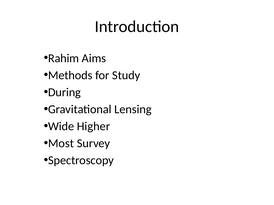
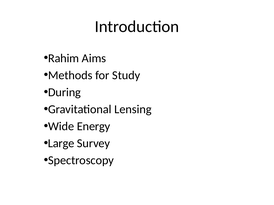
Higher: Higher -> Energy
Most: Most -> Large
